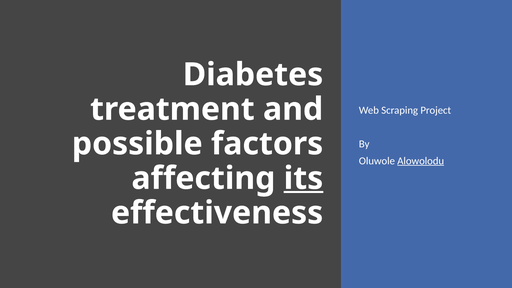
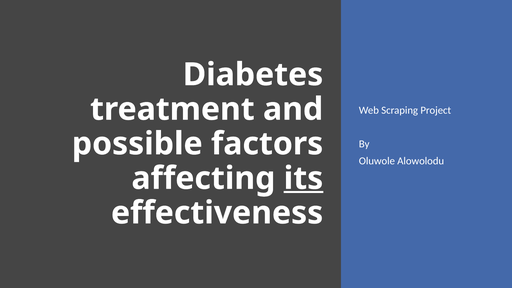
Alowolodu underline: present -> none
